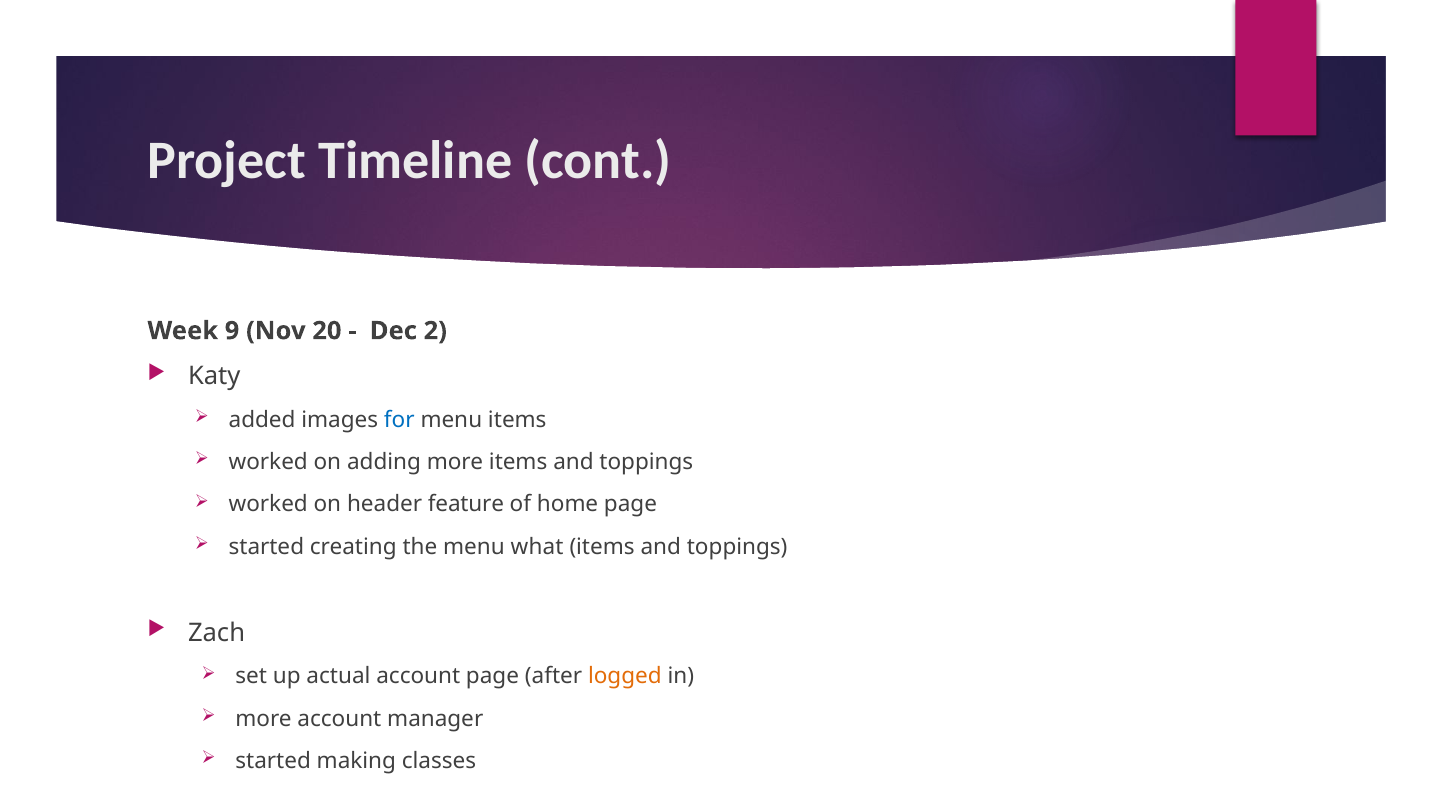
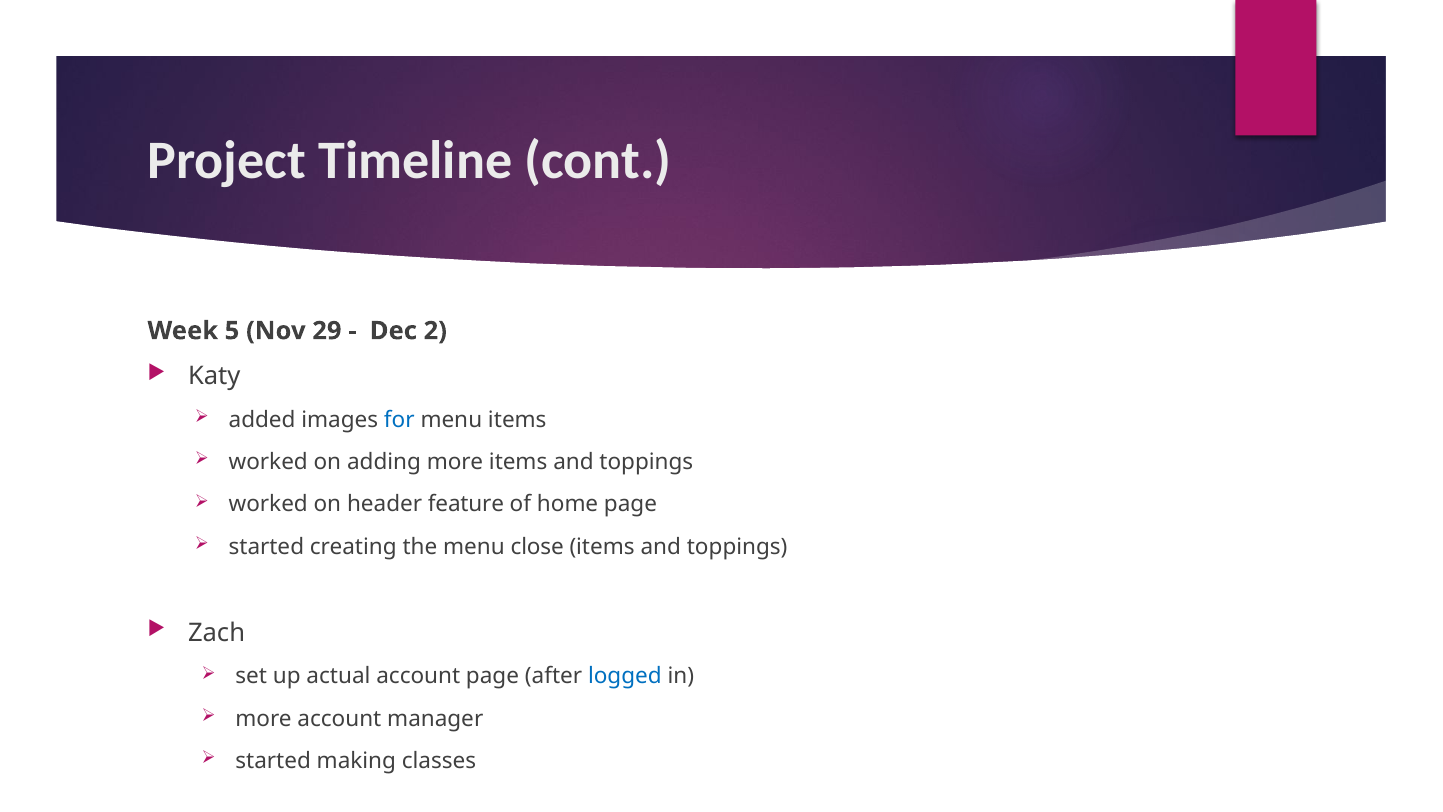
9: 9 -> 5
20: 20 -> 29
what: what -> close
logged colour: orange -> blue
